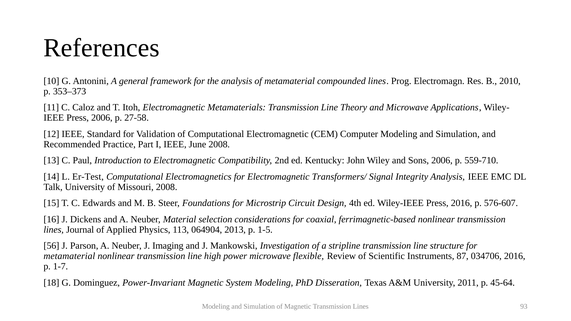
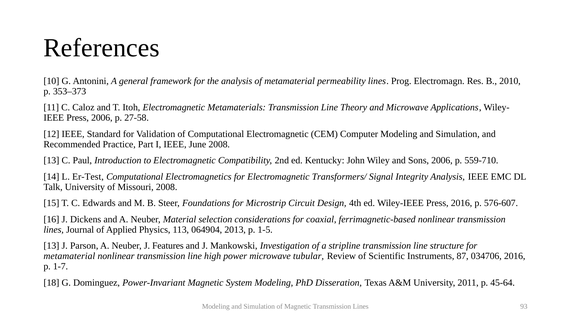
compounded: compounded -> permeability
56 at (51, 246): 56 -> 13
Imaging: Imaging -> Features
flexible: flexible -> tubular
